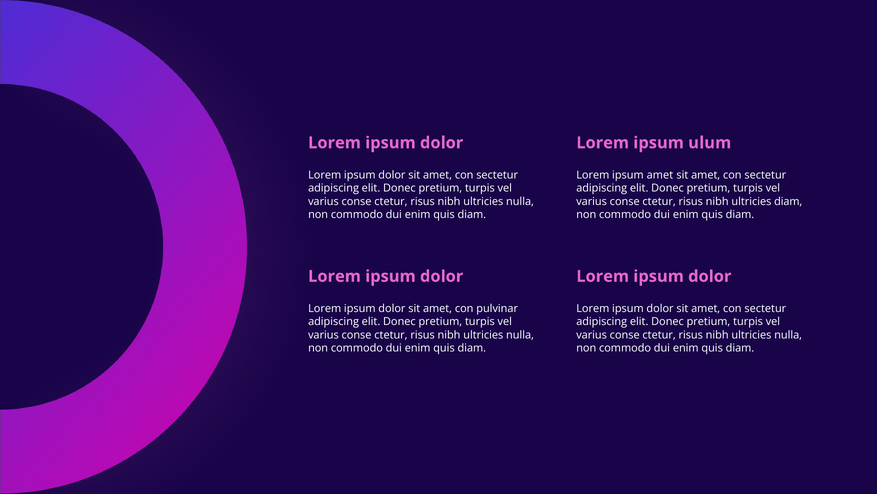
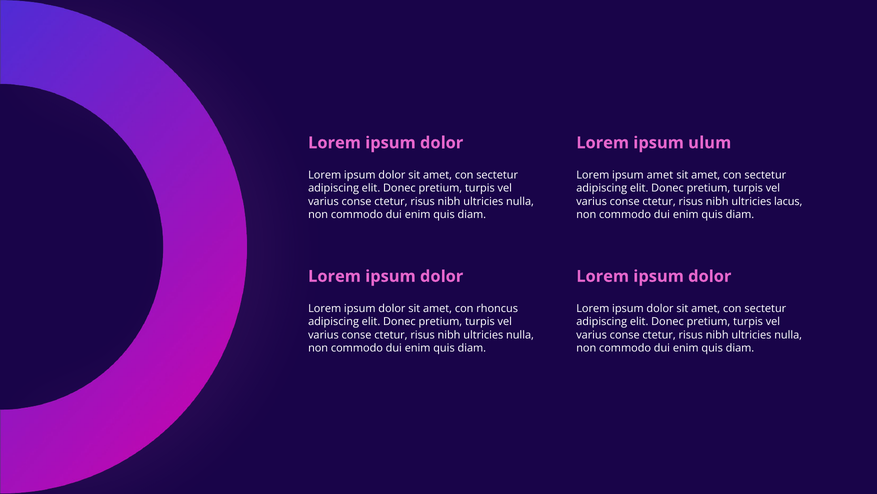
ultricies diam: diam -> lacus
pulvinar: pulvinar -> rhoncus
